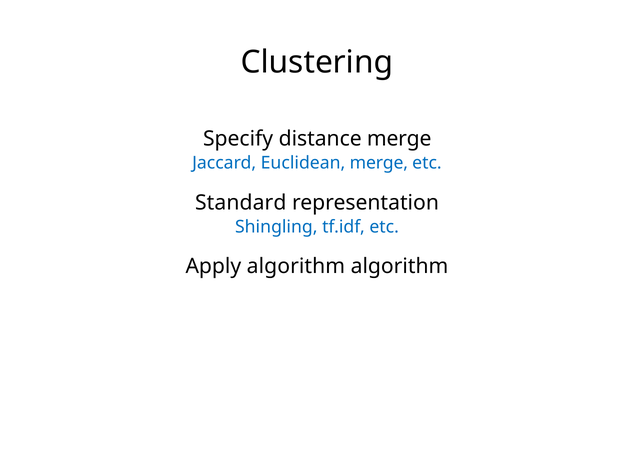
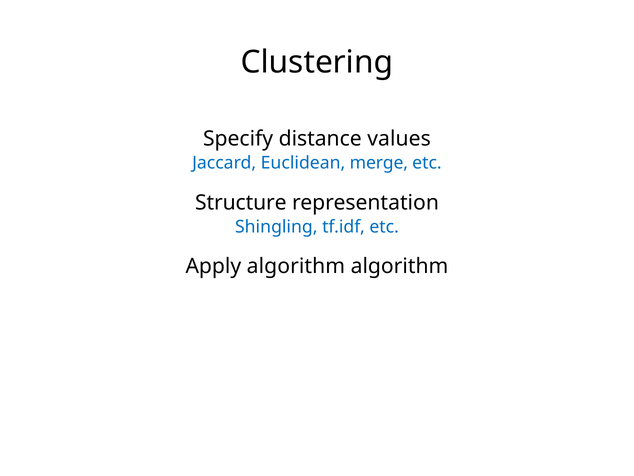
distance merge: merge -> values
Standard: Standard -> Structure
